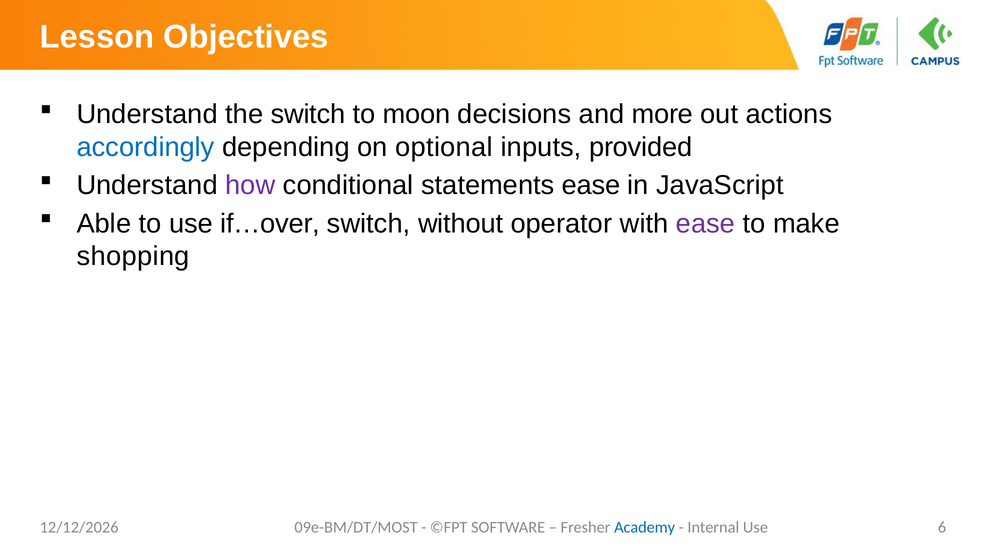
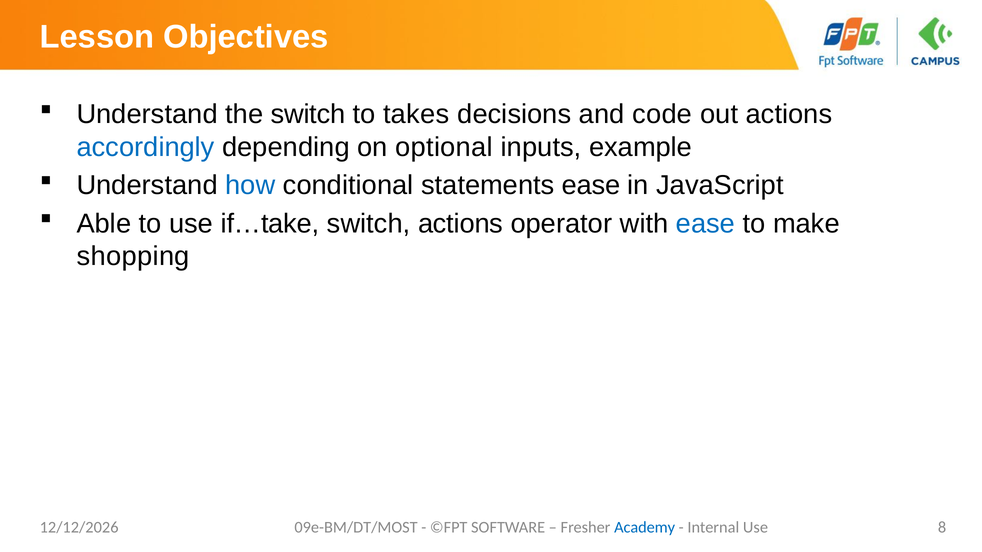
moon: moon -> takes
more: more -> code
provided: provided -> example
how colour: purple -> blue
if…over: if…over -> if…take
switch without: without -> actions
ease at (706, 224) colour: purple -> blue
6: 6 -> 8
